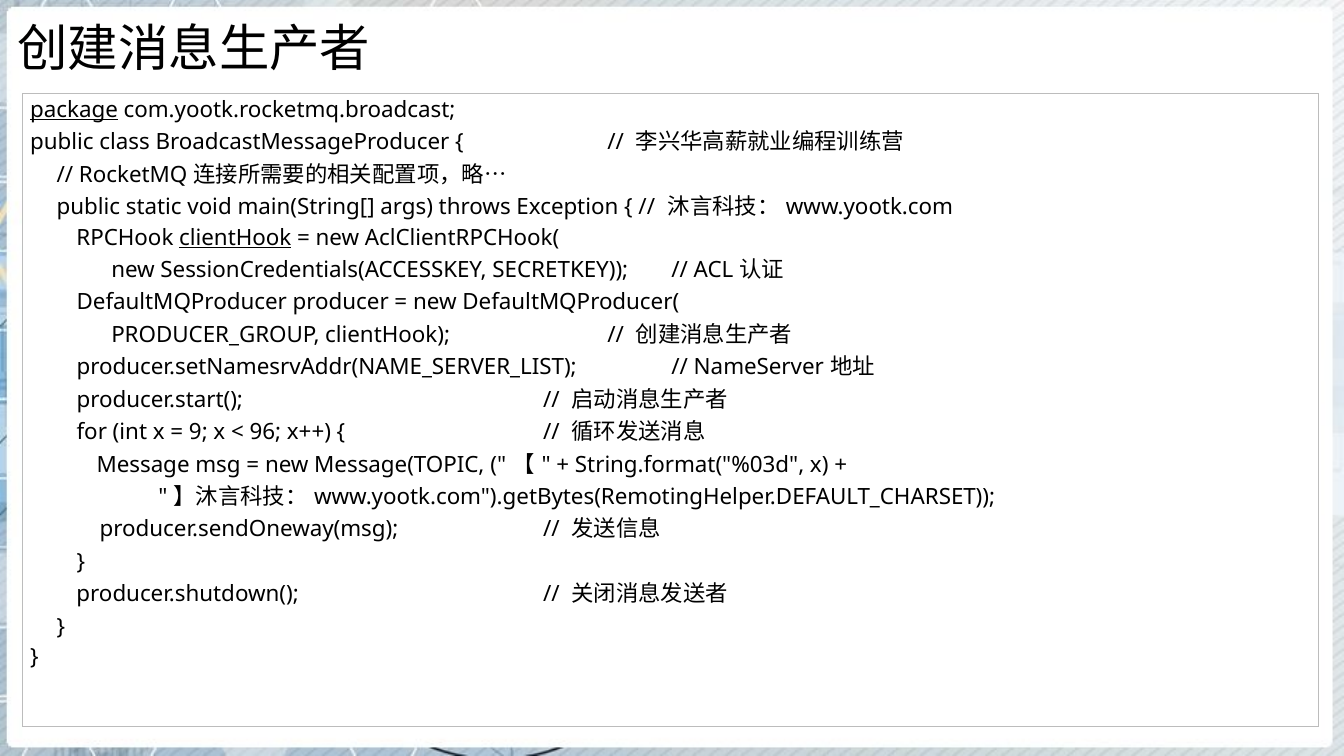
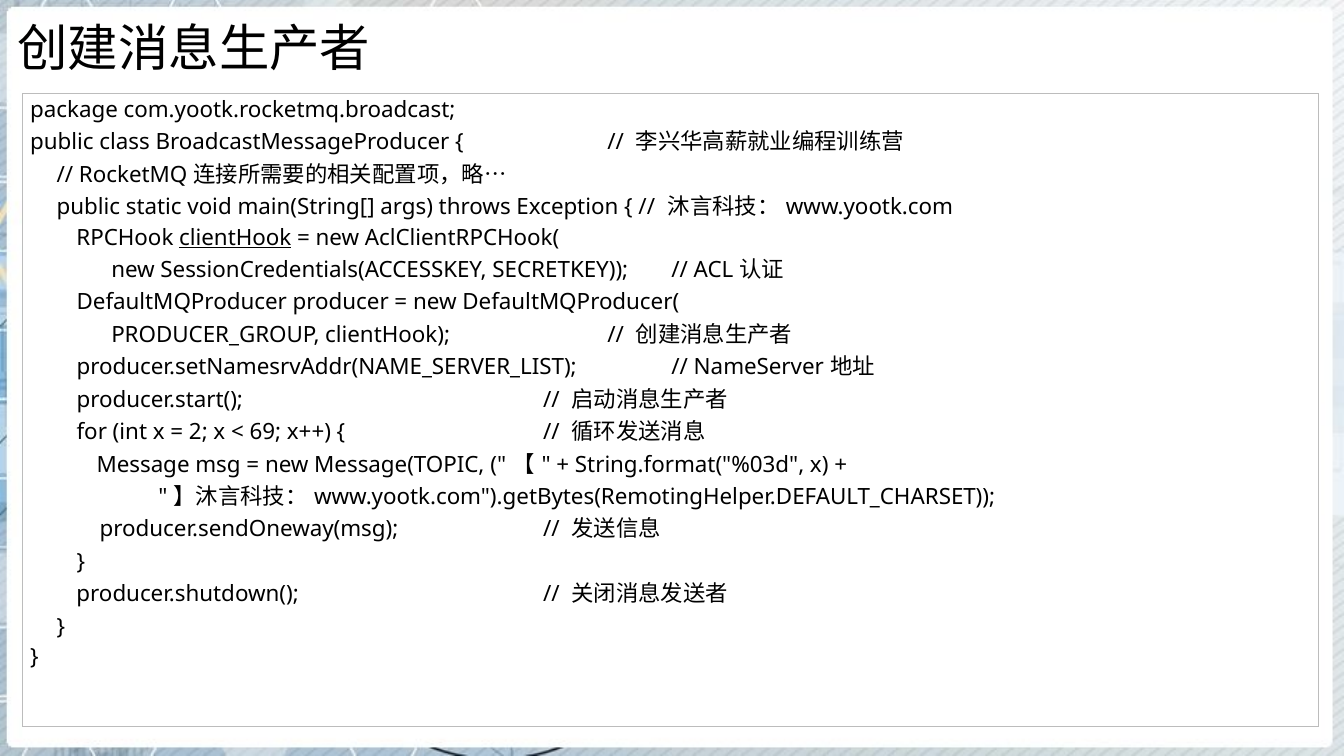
package underline: present -> none
9: 9 -> 2
96: 96 -> 69
